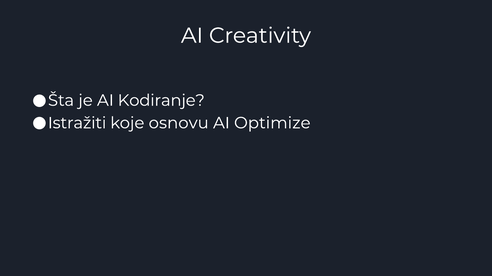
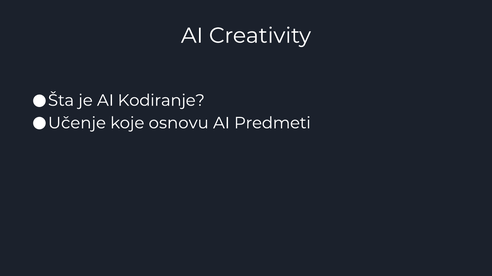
Istražiti: Istražiti -> Učenje
Optimize: Optimize -> Predmeti
